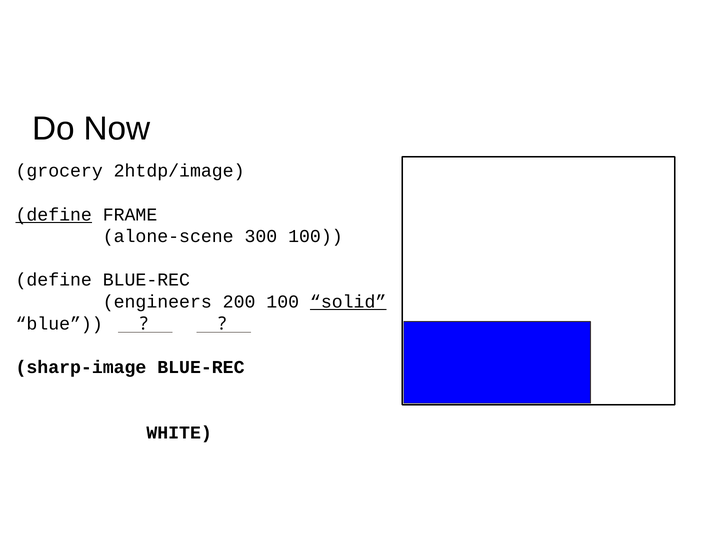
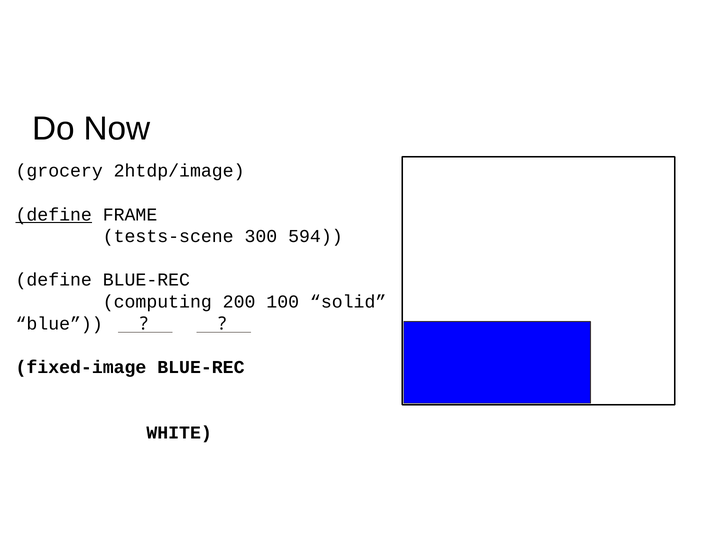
alone-scene: alone-scene -> tests-scene
300 100: 100 -> 594
engineers: engineers -> computing
solid underline: present -> none
sharp-image: sharp-image -> fixed-image
